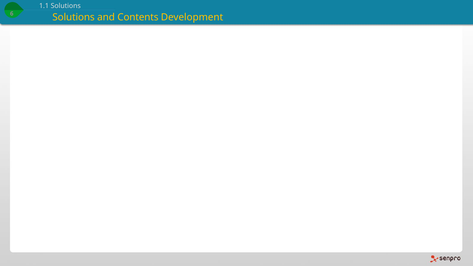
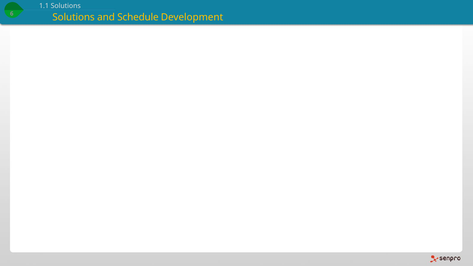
Contents: Contents -> Schedule
